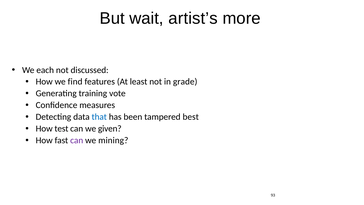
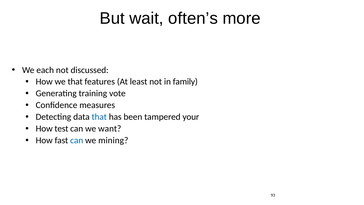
artist’s: artist’s -> often’s
we find: find -> that
grade: grade -> family
best: best -> your
given: given -> want
can at (77, 140) colour: purple -> blue
